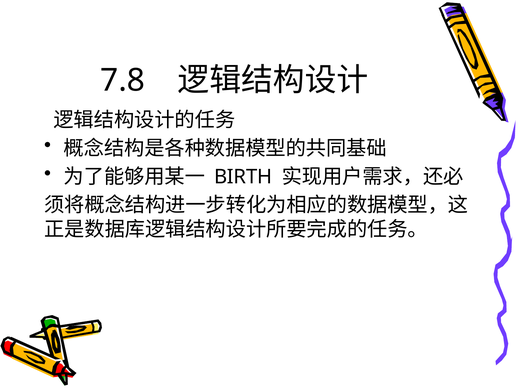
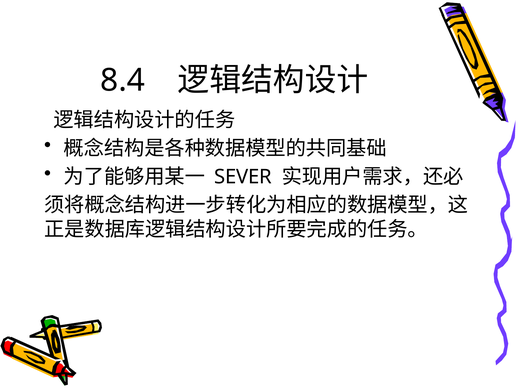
7.8: 7.8 -> 8.4
BIRTH: BIRTH -> SEVER
